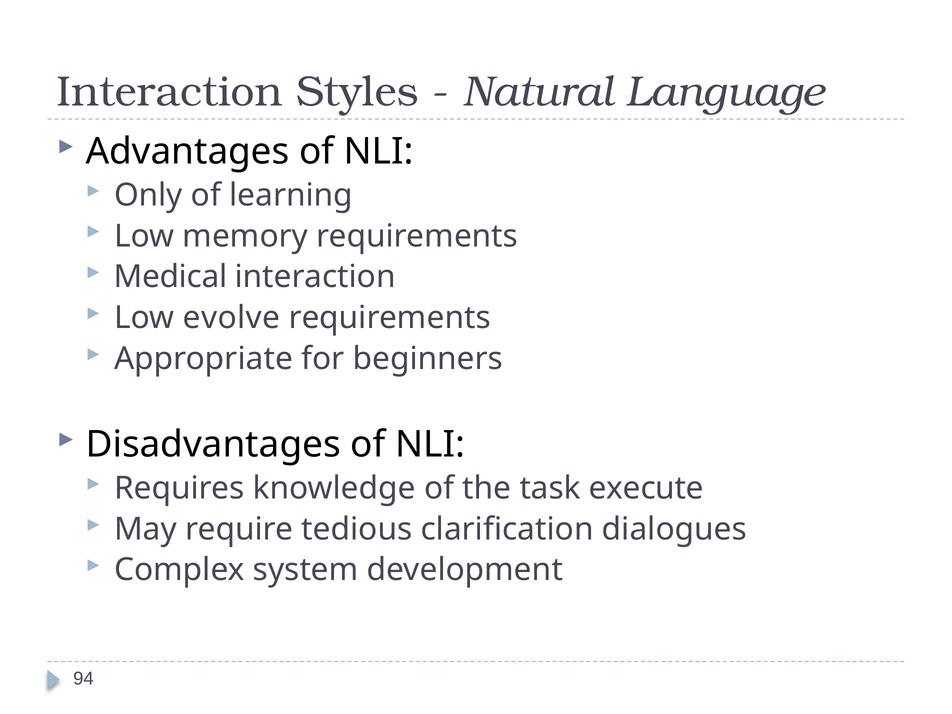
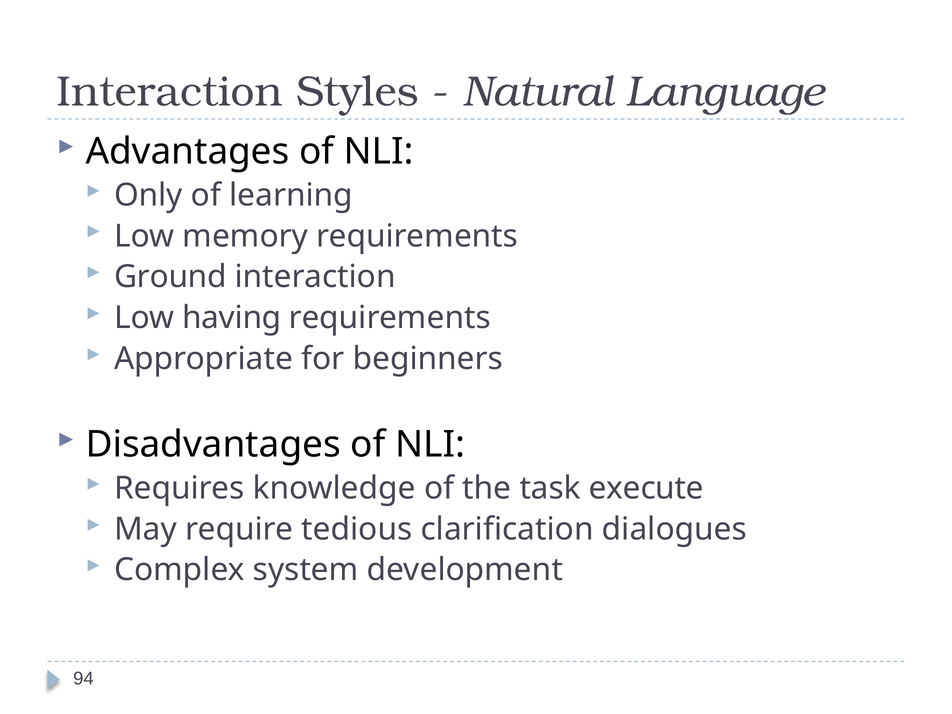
Medical: Medical -> Ground
evolve: evolve -> having
